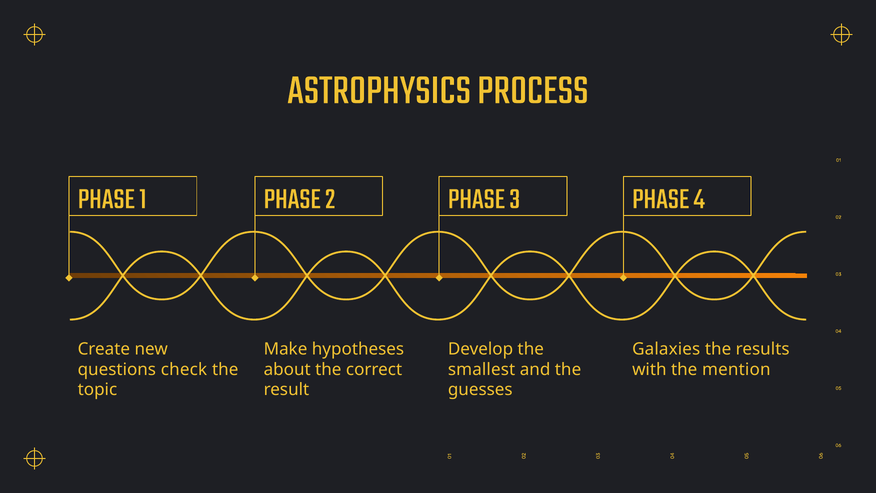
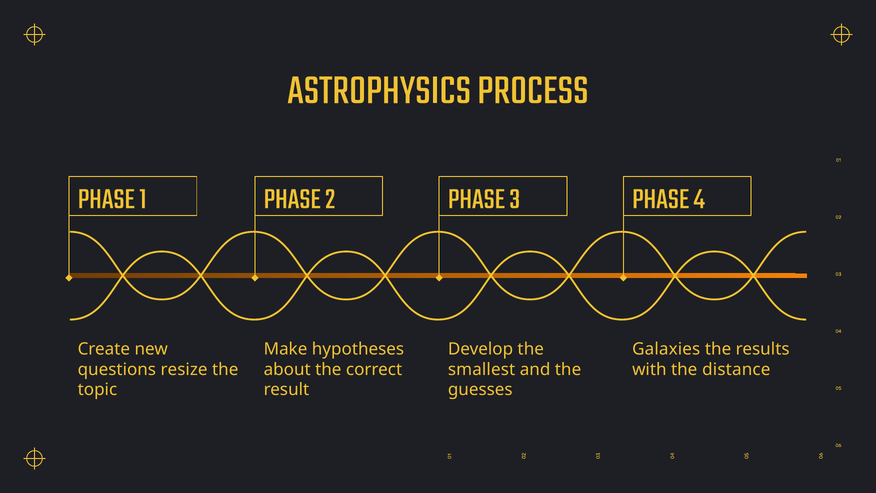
check: check -> resize
mention: mention -> distance
